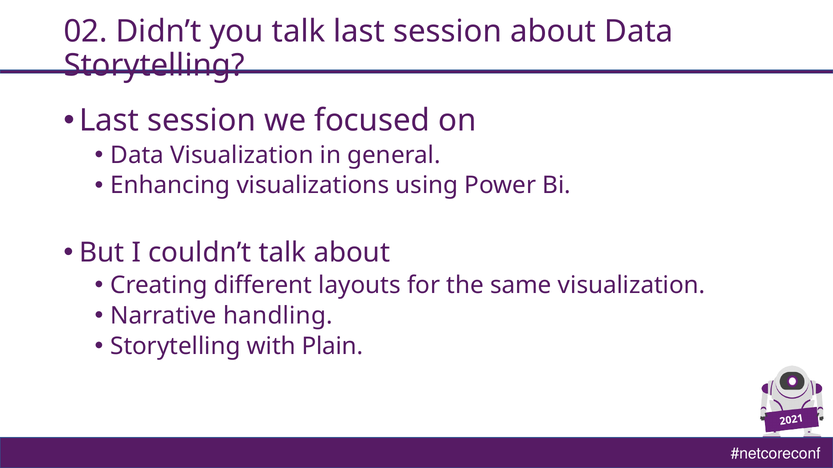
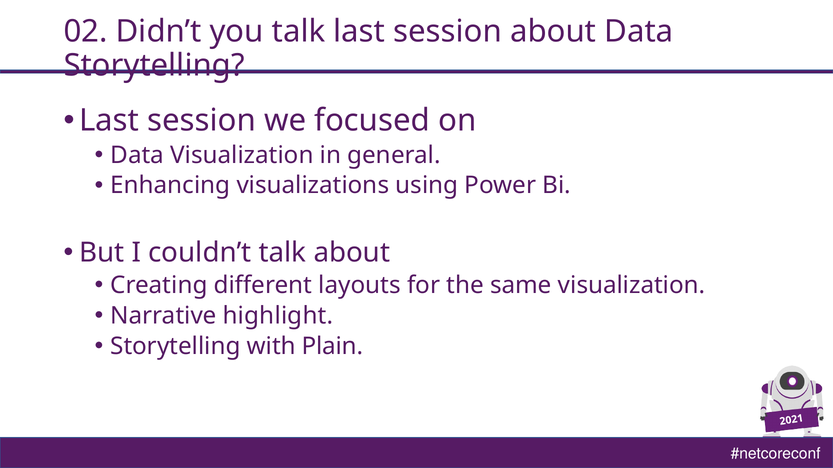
handling: handling -> highlight
